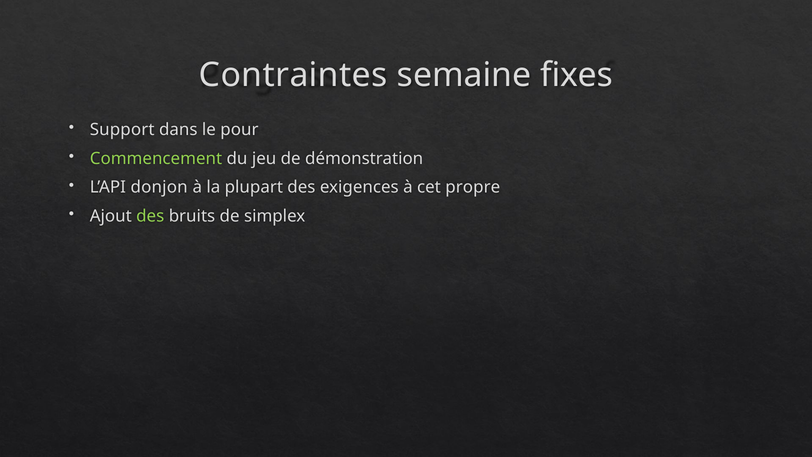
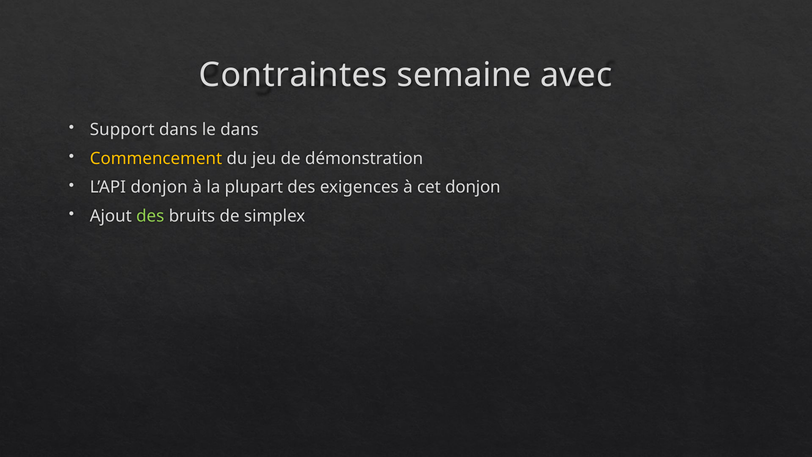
fixes: fixes -> avec
le pour: pour -> dans
Commencement colour: light green -> yellow
cet propre: propre -> donjon
